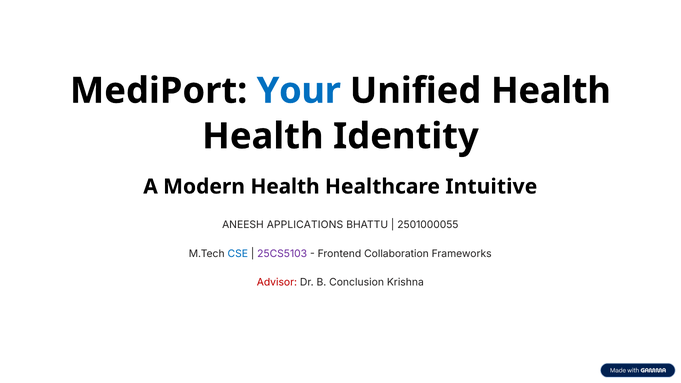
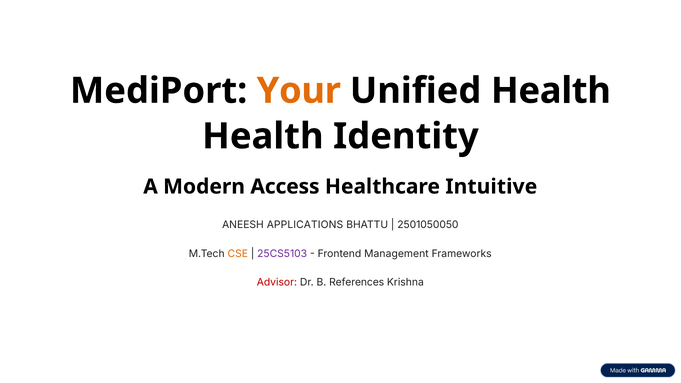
Your colour: blue -> orange
Modern Health: Health -> Access
2501000055: 2501000055 -> 2501050050
CSE colour: blue -> orange
Collaboration: Collaboration -> Management
Conclusion: Conclusion -> References
